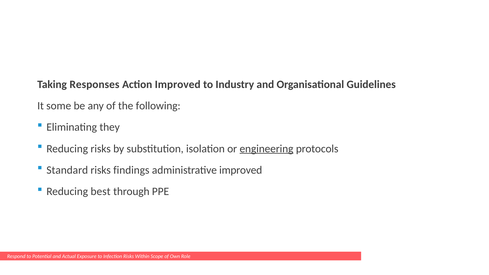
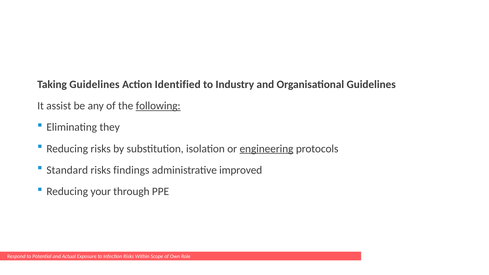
Taking Responses: Responses -> Guidelines
Action Improved: Improved -> Identified
some: some -> assist
following underline: none -> present
best: best -> your
